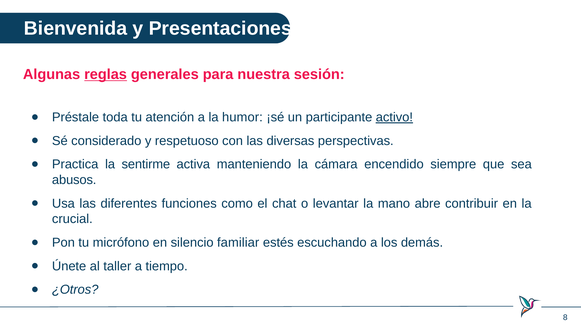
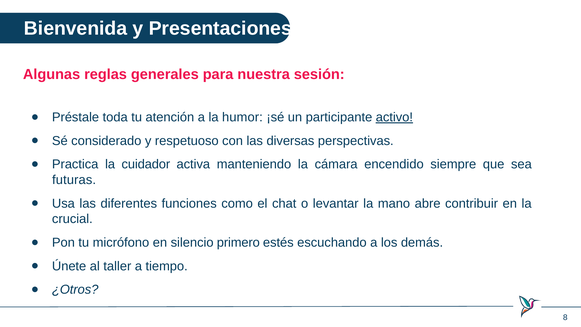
reglas underline: present -> none
sentirme: sentirme -> cuidador
abusos: abusos -> futuras
familiar: familiar -> primero
